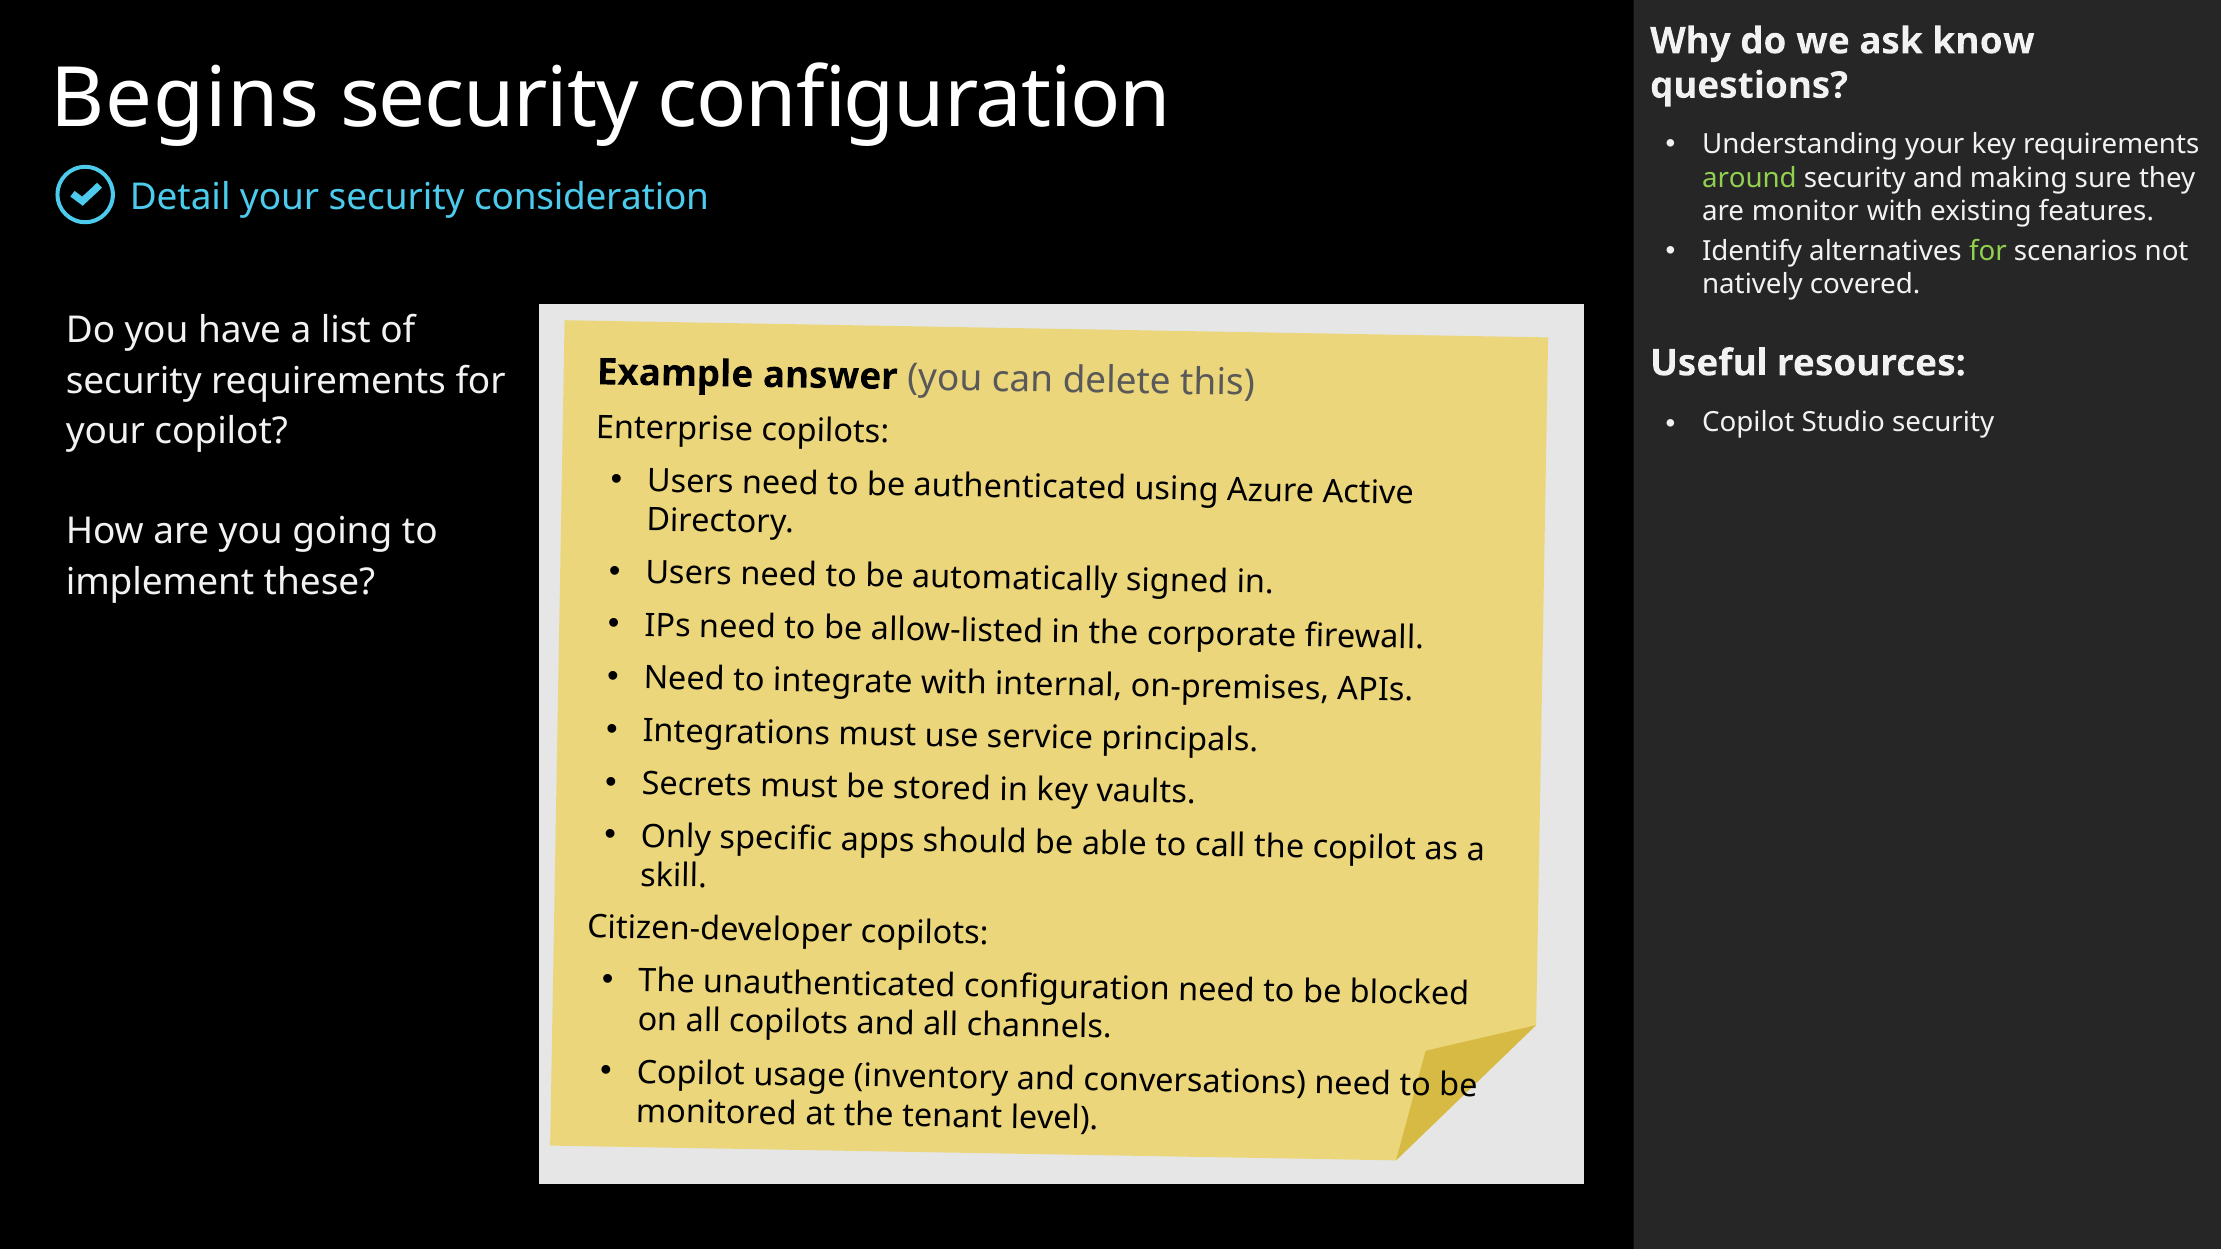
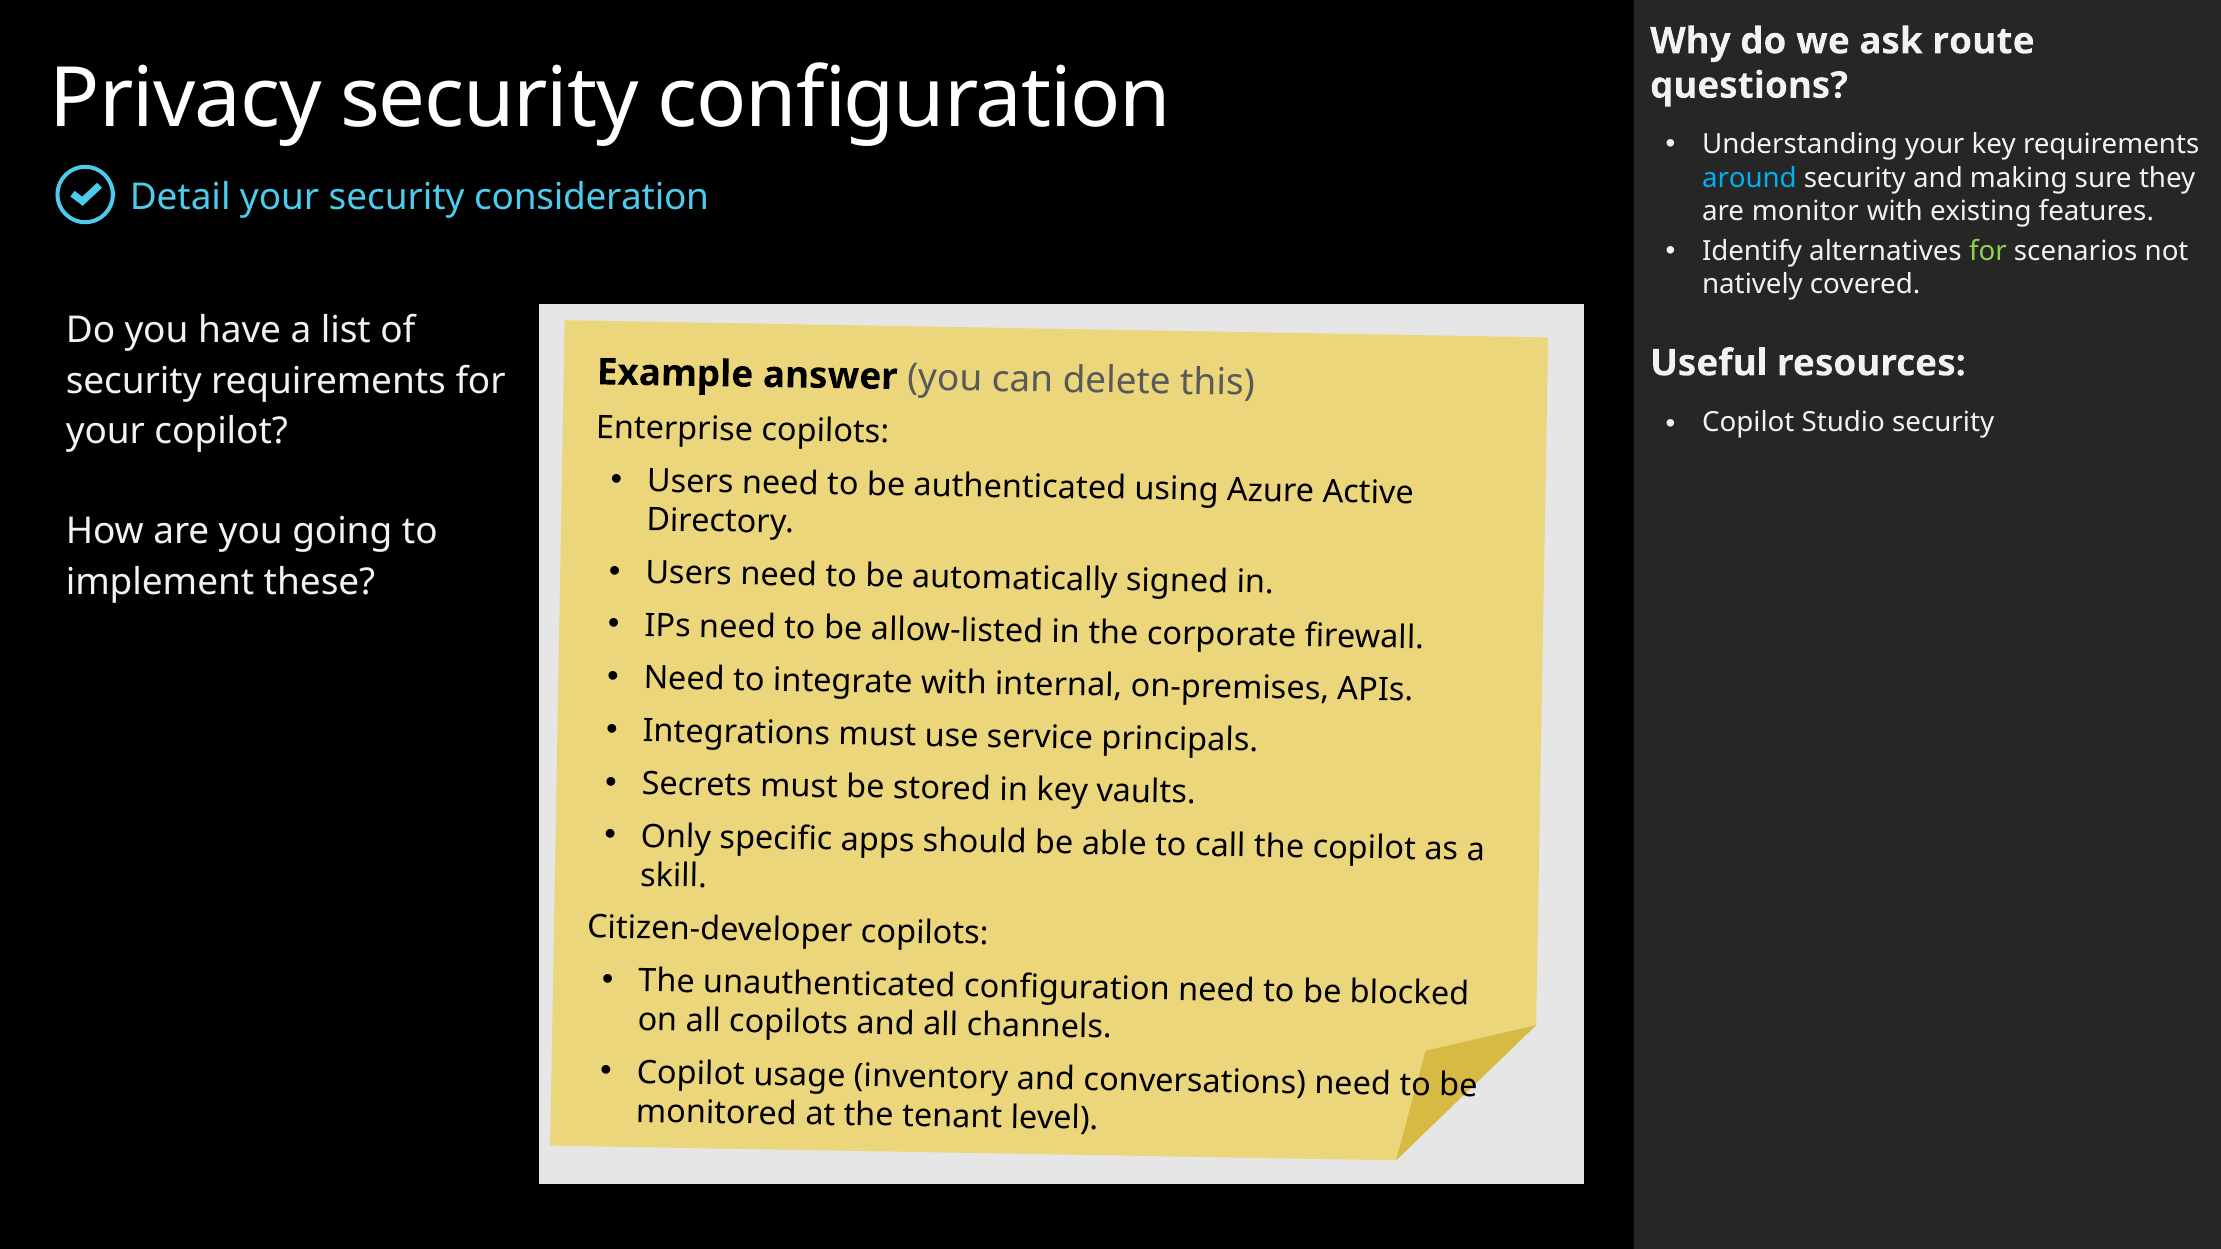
know: know -> route
Begins: Begins -> Privacy
around colour: light green -> light blue
